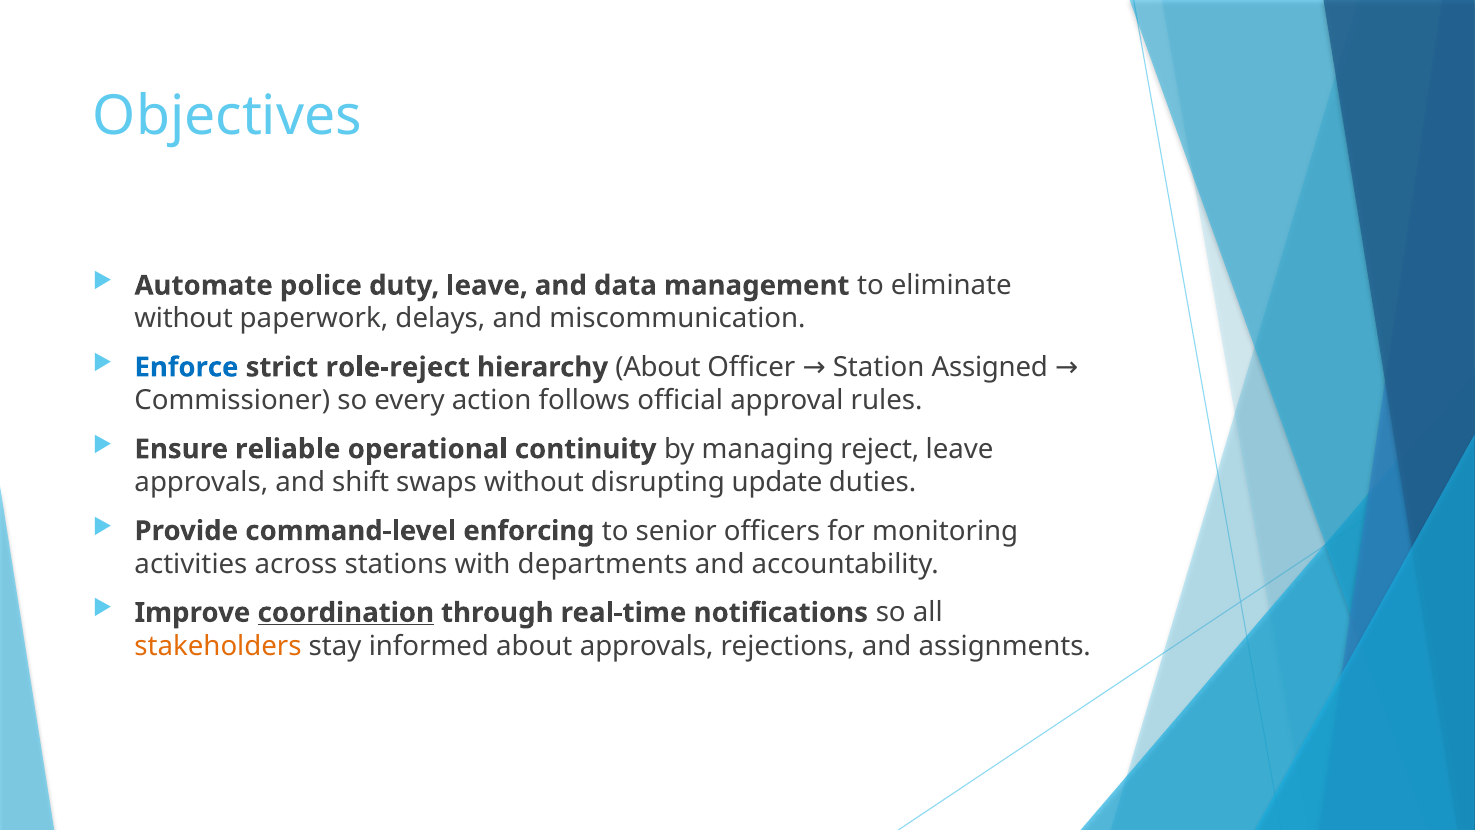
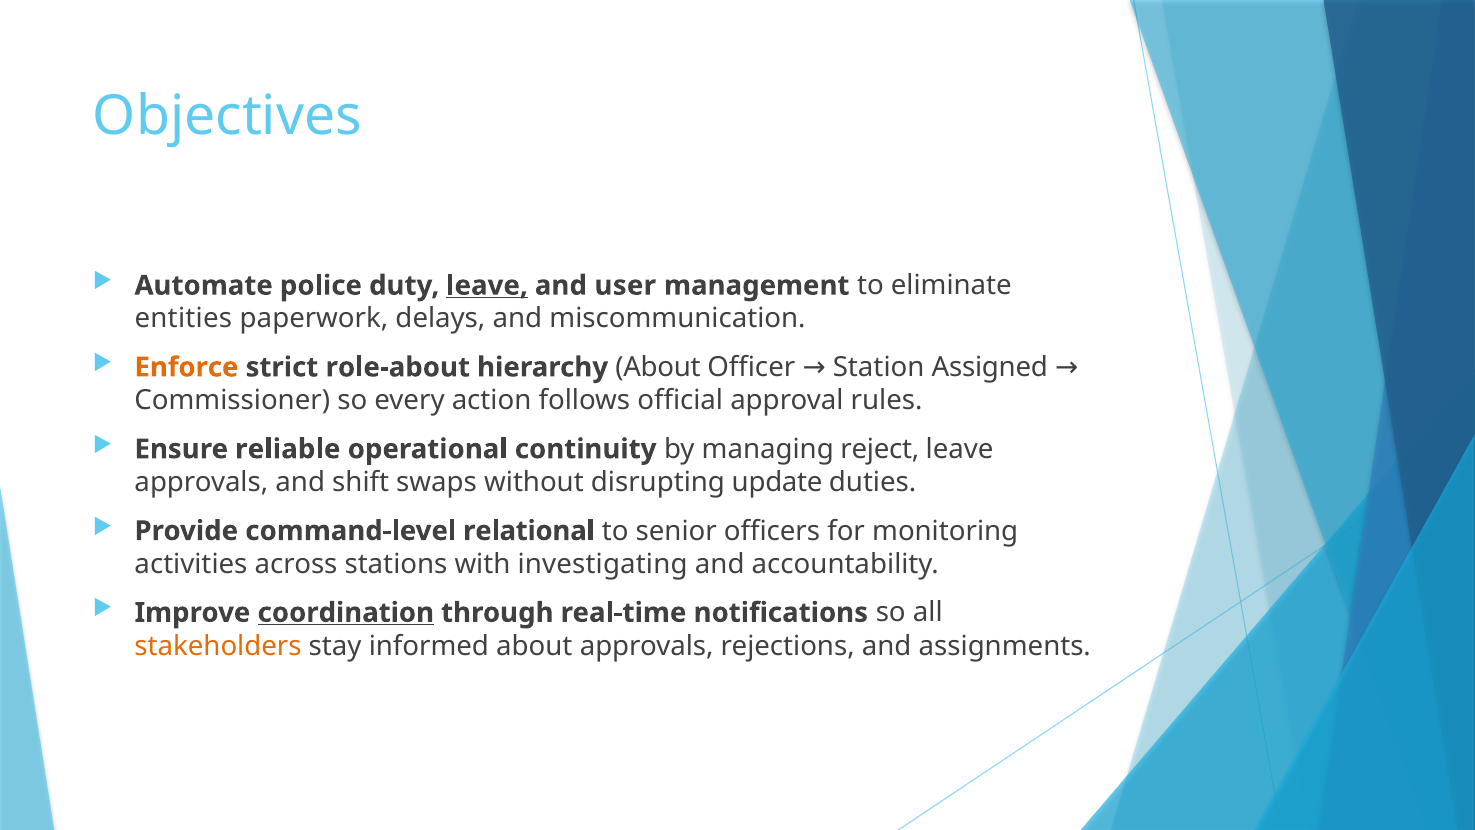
leave at (487, 285) underline: none -> present
data: data -> user
without at (184, 319): without -> entities
Enforce colour: blue -> orange
role-reject: role-reject -> role-about
enforcing: enforcing -> relational
departments: departments -> investigating
